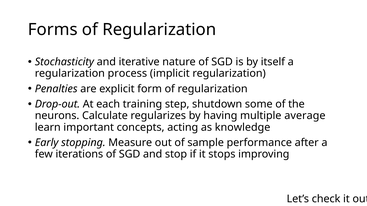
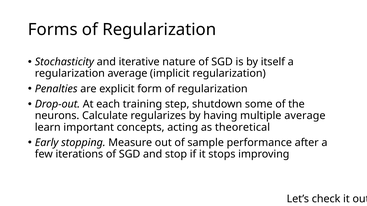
regularization process: process -> average
knowledge: knowledge -> theoretical
